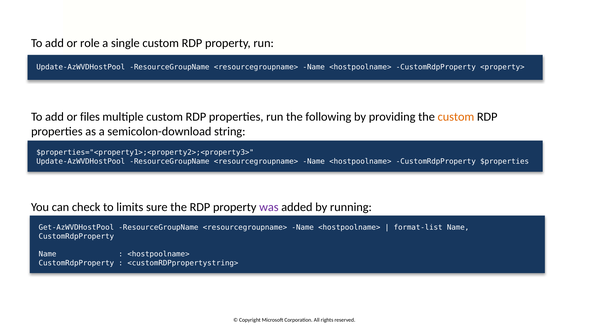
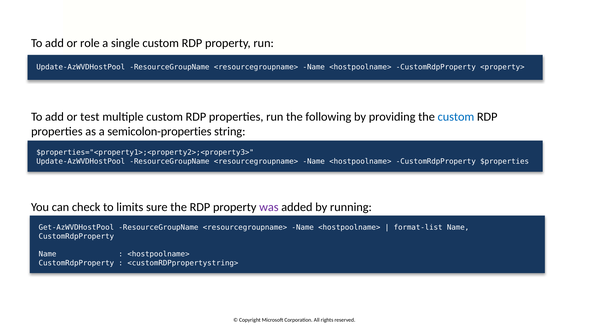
files: files -> test
custom at (456, 117) colour: orange -> blue
semicolon-download: semicolon-download -> semicolon-properties
